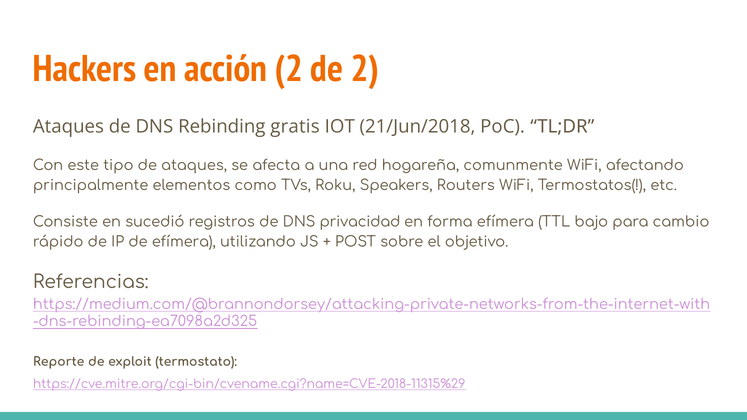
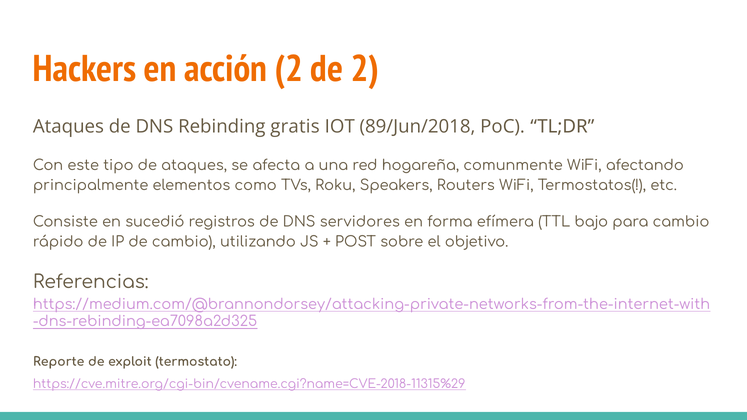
21/Jun/2018: 21/Jun/2018 -> 89/Jun/2018
privacidad: privacidad -> servidores
de efímera: efímera -> cambio
